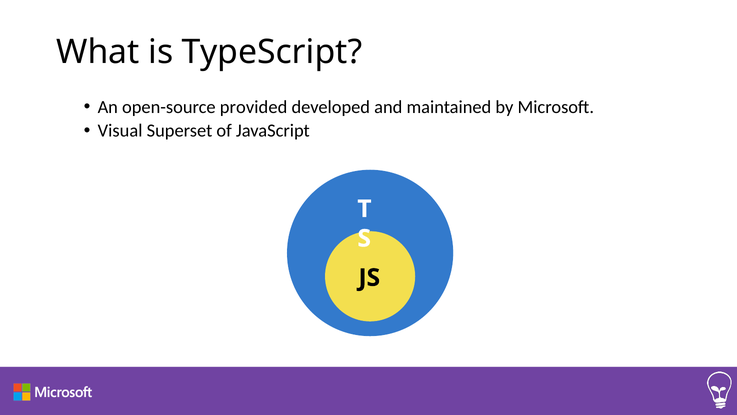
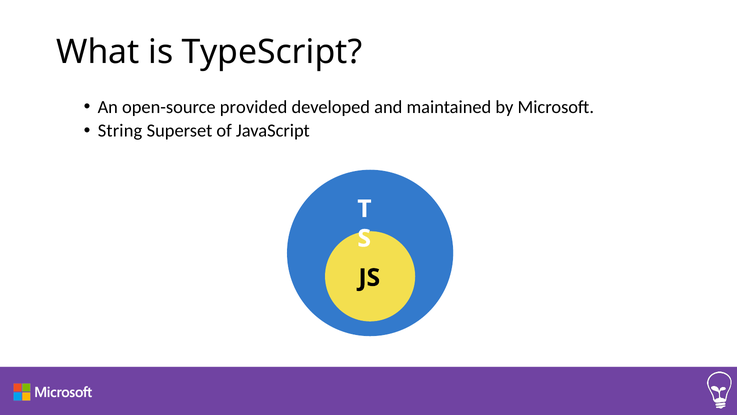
Visual: Visual -> String
